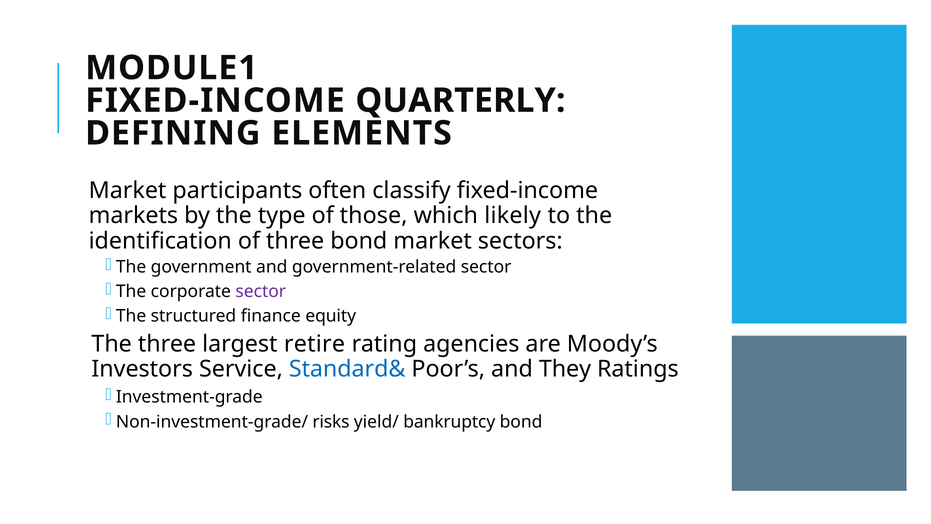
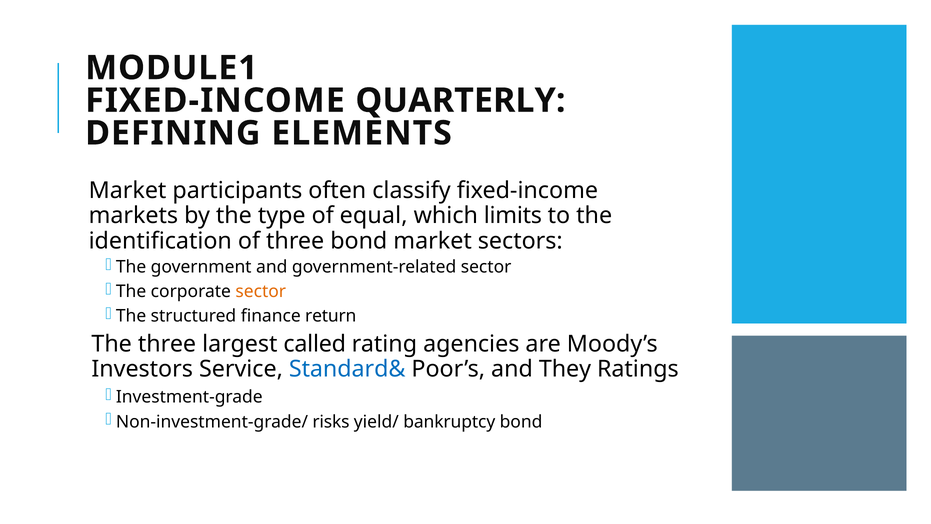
those: those -> equal
likely: likely -> limits
sector at (261, 291) colour: purple -> orange
equity: equity -> return
retire: retire -> called
